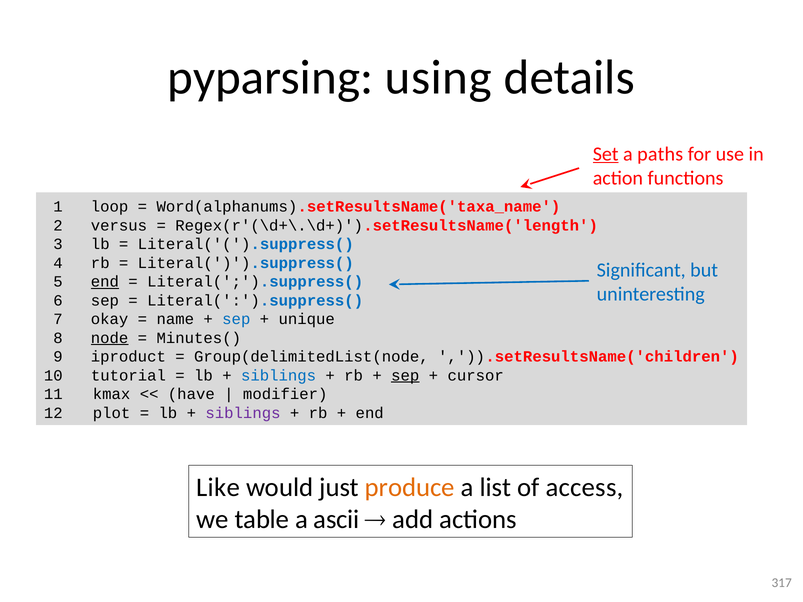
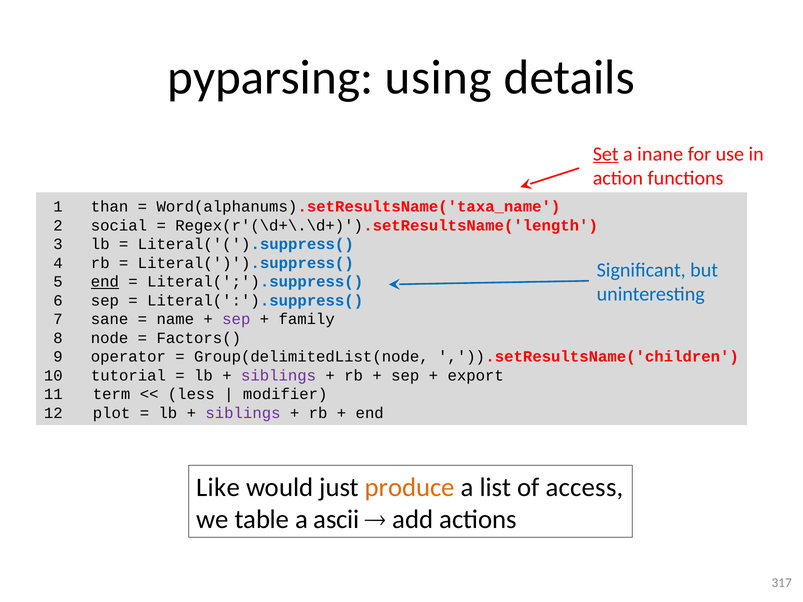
paths: paths -> inane
loop: loop -> than
versus: versus -> social
okay: okay -> sane
sep at (236, 319) colour: blue -> purple
unique: unique -> family
node underline: present -> none
Minutes(: Minutes( -> Factors(
iproduct: iproduct -> operator
siblings at (279, 376) colour: blue -> purple
sep at (405, 376) underline: present -> none
cursor: cursor -> export
kmax: kmax -> term
have: have -> less
